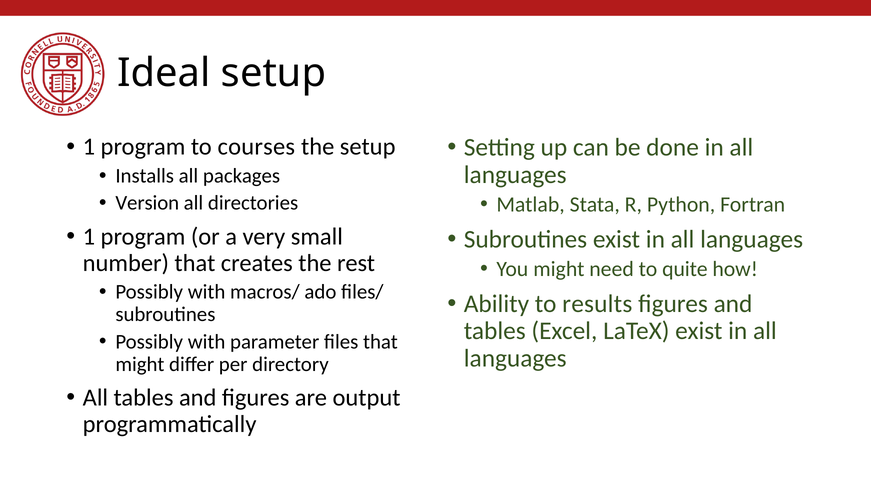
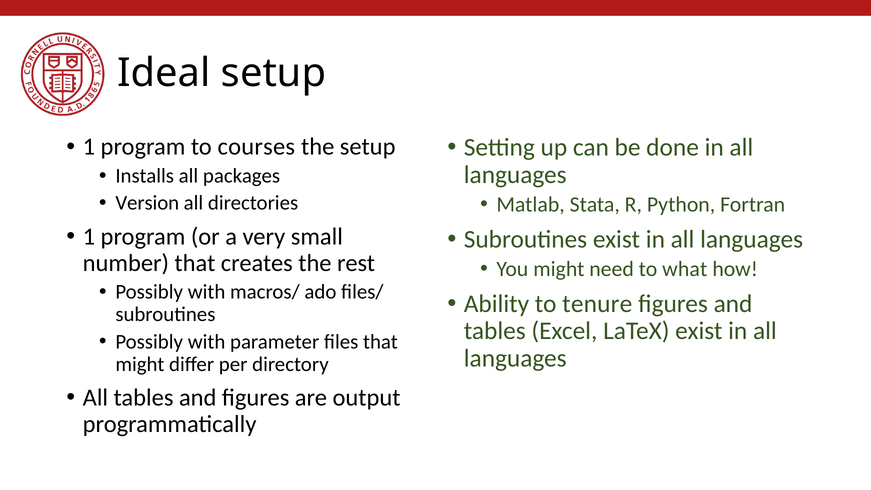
quite: quite -> what
results: results -> tenure
